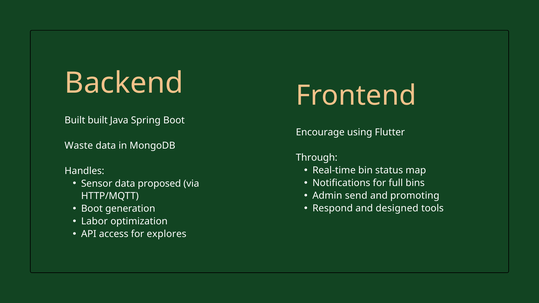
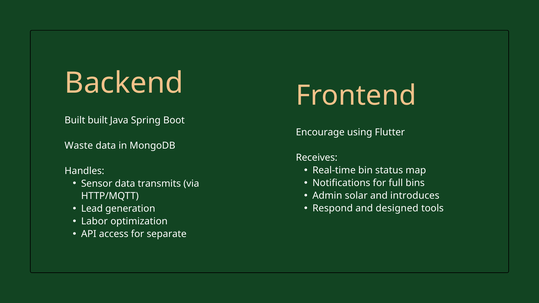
Through: Through -> Receives
proposed: proposed -> transmits
send: send -> solar
promoting: promoting -> introduces
Boot at (92, 209): Boot -> Lead
explores: explores -> separate
